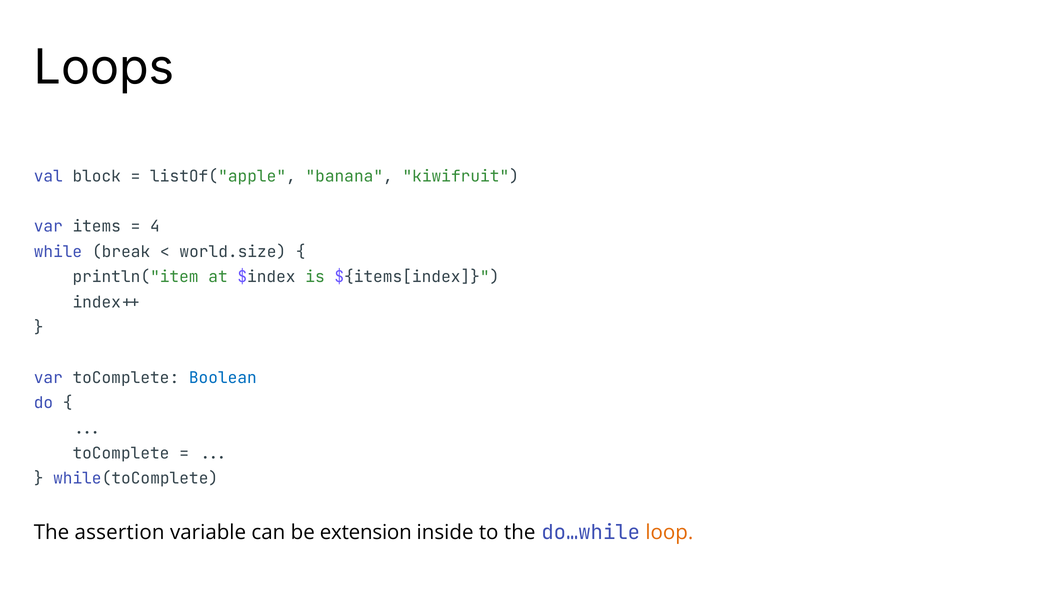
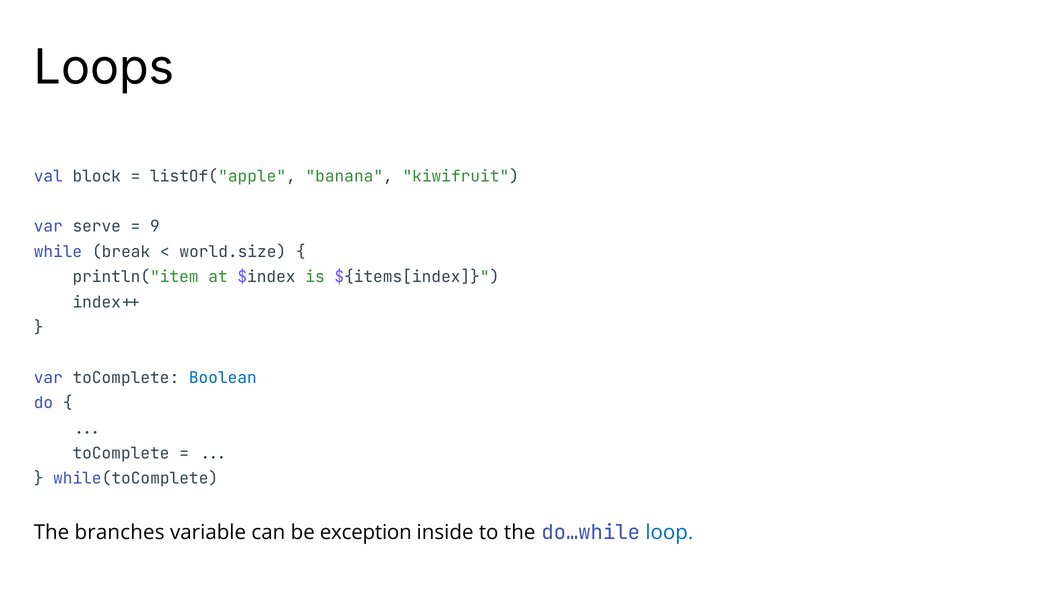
items: items -> serve
4: 4 -> 9
assertion: assertion -> branches
extension: extension -> exception
loop colour: orange -> blue
